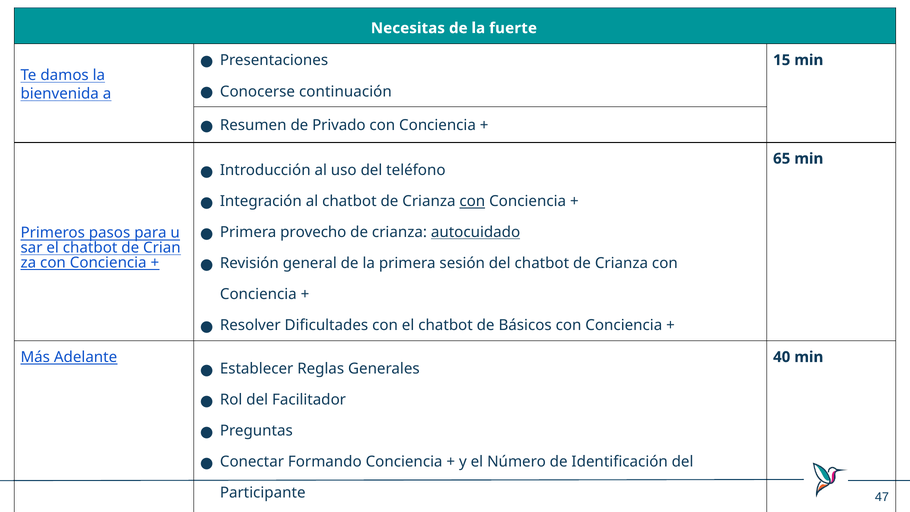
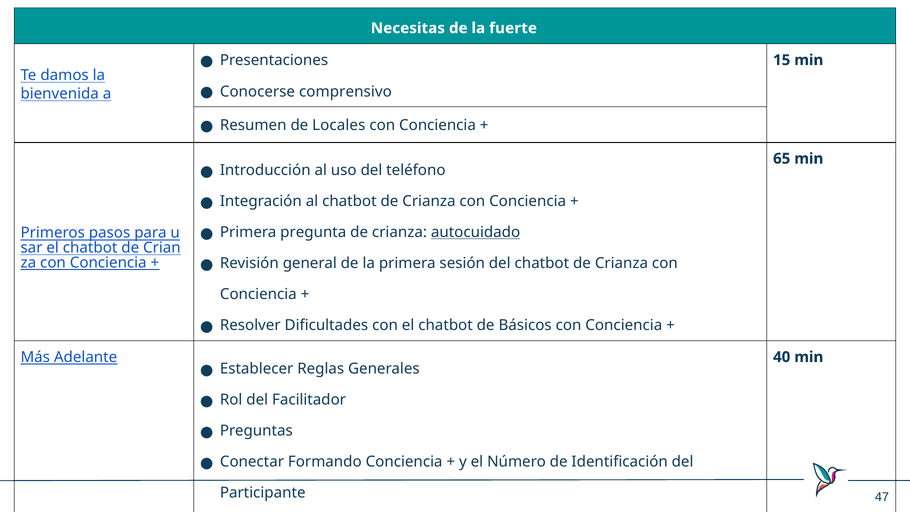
continuación: continuación -> comprensivo
Privado: Privado -> Locales
con at (472, 201) underline: present -> none
provecho: provecho -> pregunta
